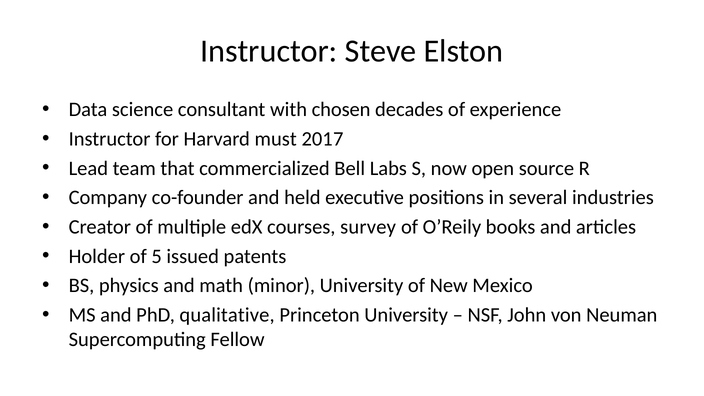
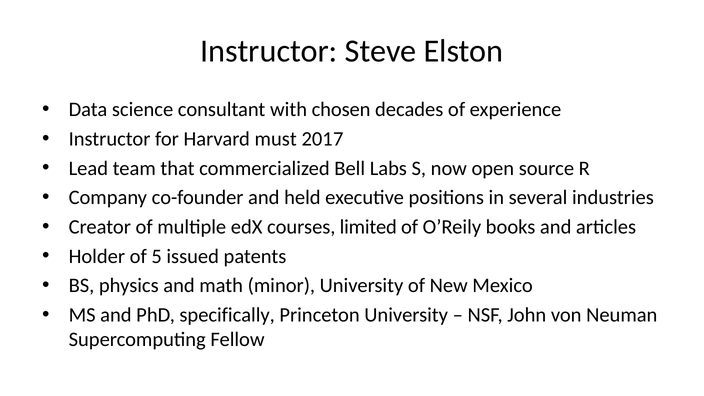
survey: survey -> limited
qualitative: qualitative -> specifically
